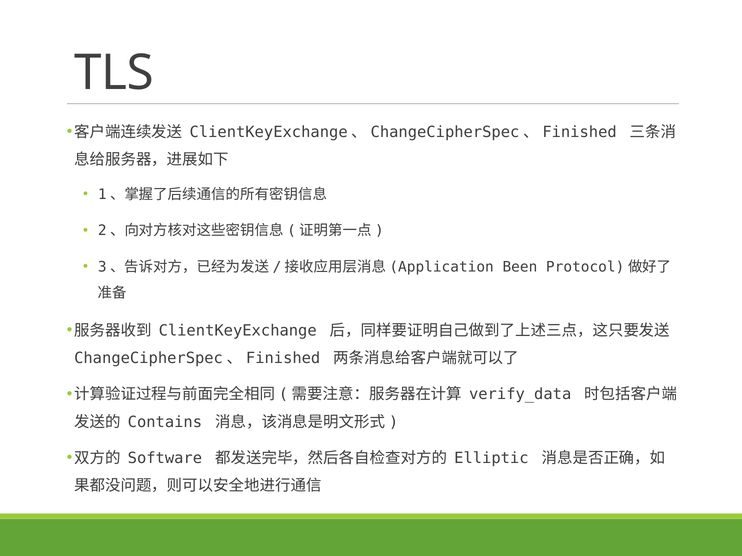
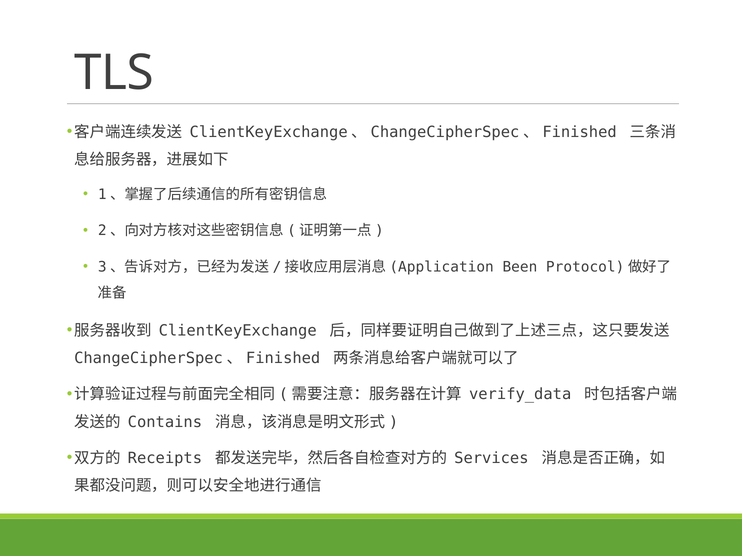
Software: Software -> Receipts
Elliptic: Elliptic -> Services
